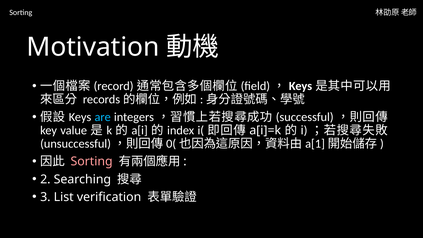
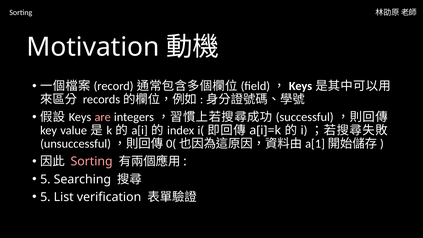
are colour: light blue -> pink
2 at (45, 179): 2 -> 5
3 at (45, 197): 3 -> 5
